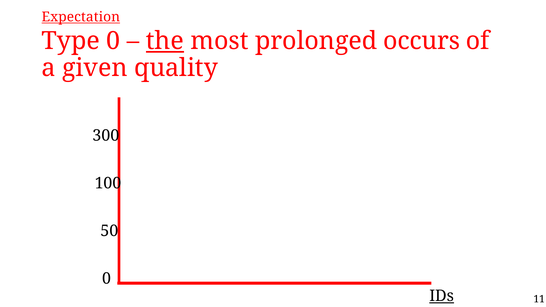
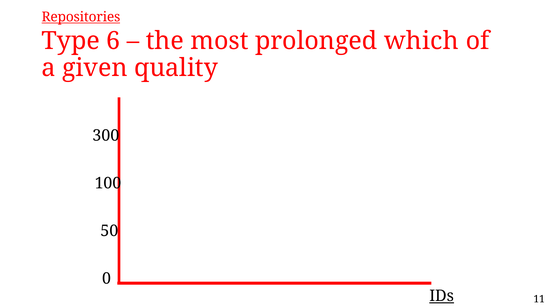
Expectation: Expectation -> Repositories
Type 0: 0 -> 6
the underline: present -> none
occurs: occurs -> which
